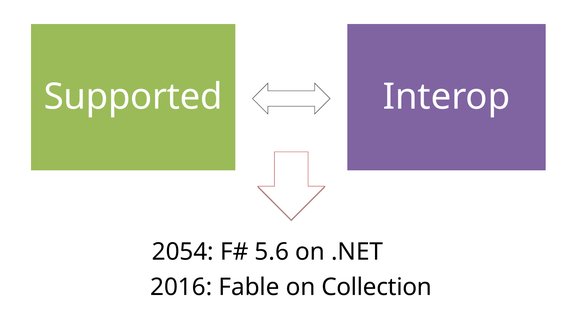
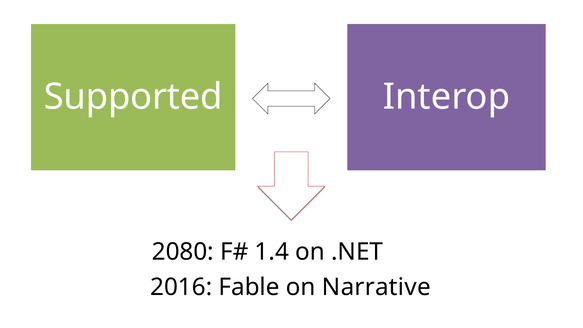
2054: 2054 -> 2080
5.6: 5.6 -> 1.4
Collection: Collection -> Narrative
